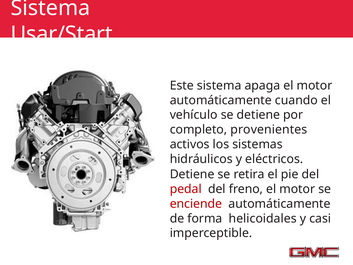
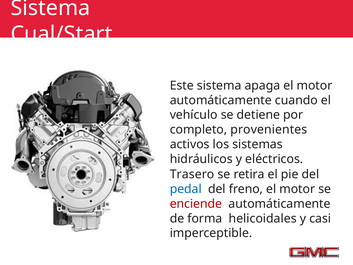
Usar/Start: Usar/Start -> Cual/Start
Detiene at (192, 174): Detiene -> Trasero
pedal colour: red -> blue
